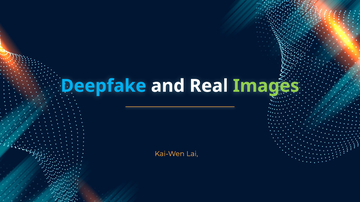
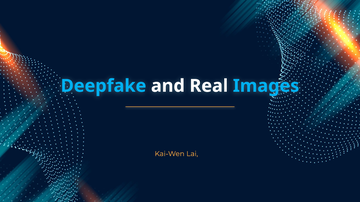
Images colour: light green -> light blue
